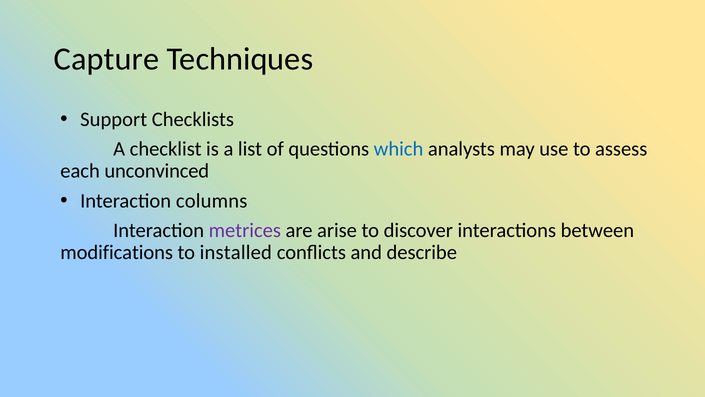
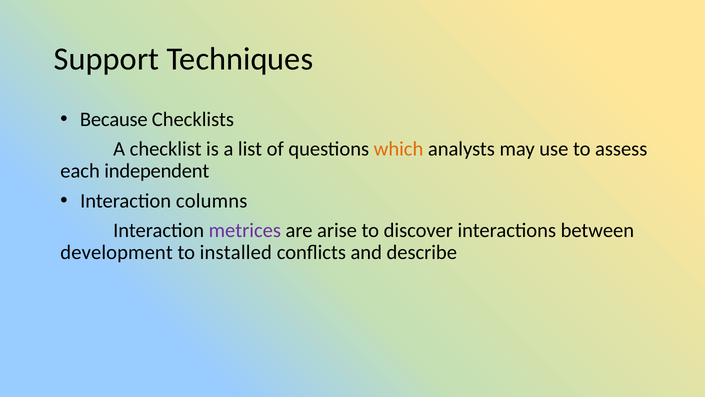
Capture: Capture -> Support
Support: Support -> Because
which colour: blue -> orange
unconvinced: unconvinced -> independent
modifications: modifications -> development
